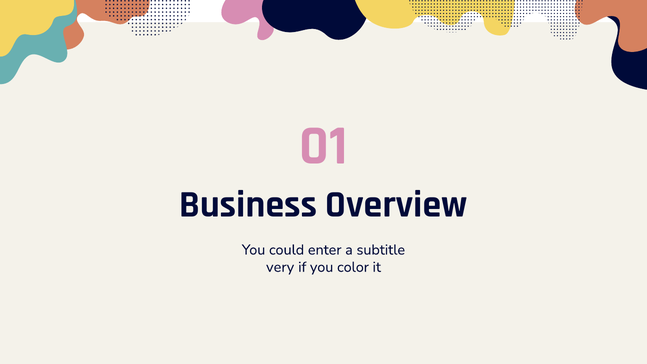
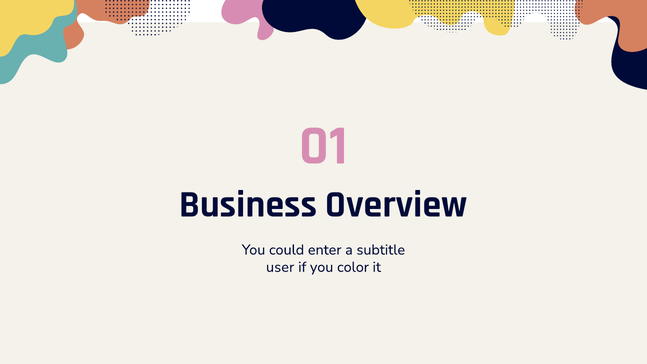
very: very -> user
